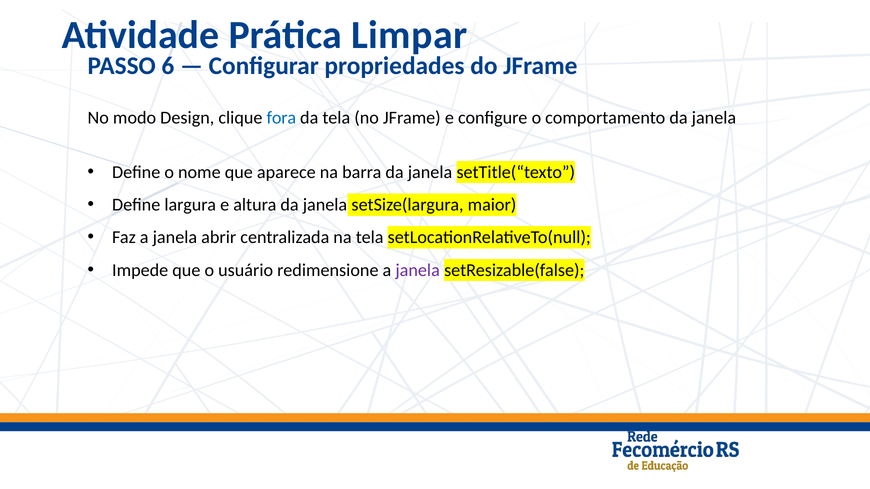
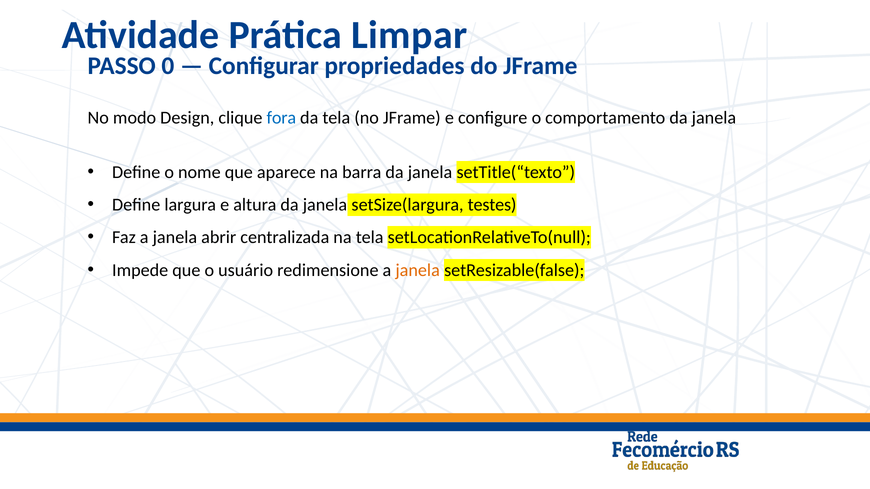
6: 6 -> 0
maior: maior -> testes
janela at (418, 270) colour: purple -> orange
